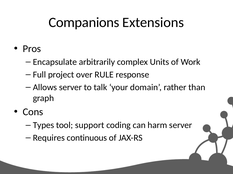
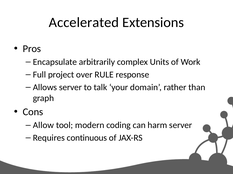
Companions: Companions -> Accelerated
Types: Types -> Allow
support: support -> modern
